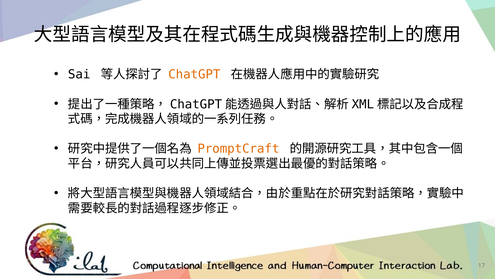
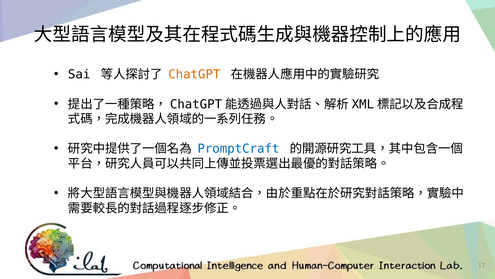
PromptCraft colour: orange -> blue
